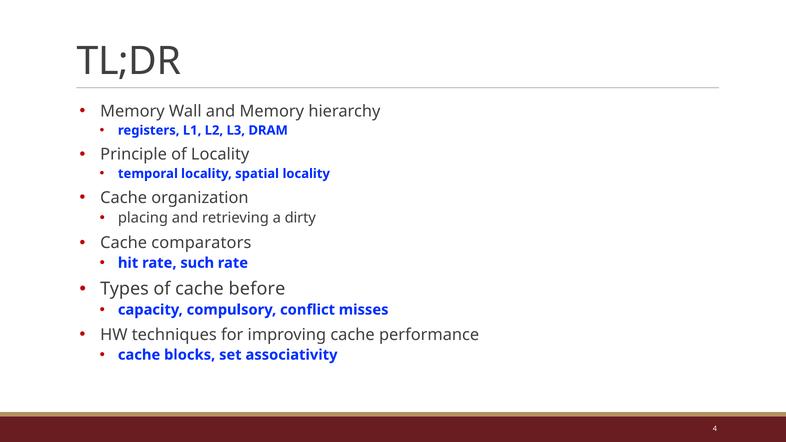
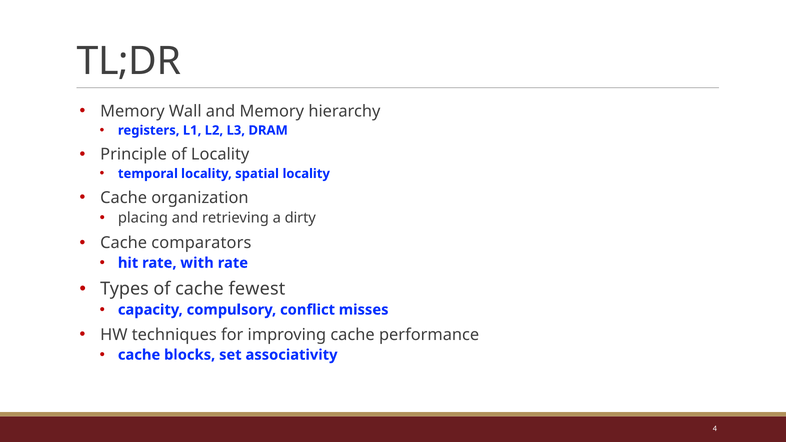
such: such -> with
before: before -> fewest
